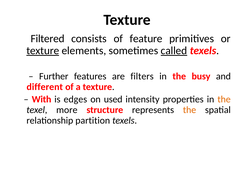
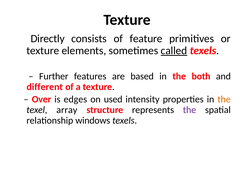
Filtered: Filtered -> Directly
texture at (43, 50) underline: present -> none
filters: filters -> based
busy: busy -> both
With: With -> Over
more: more -> array
the at (190, 110) colour: orange -> purple
partition: partition -> windows
